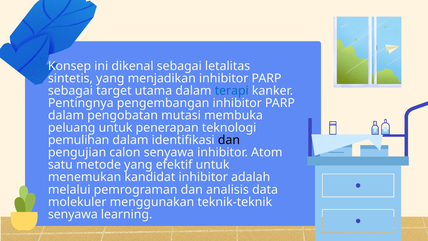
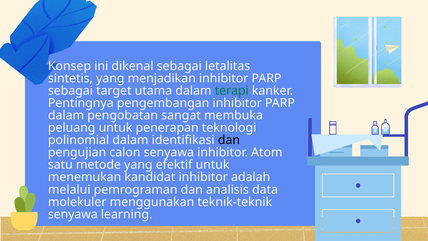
terapi colour: blue -> green
mutasi: mutasi -> sangat
pemulihan: pemulihan -> polinomial
